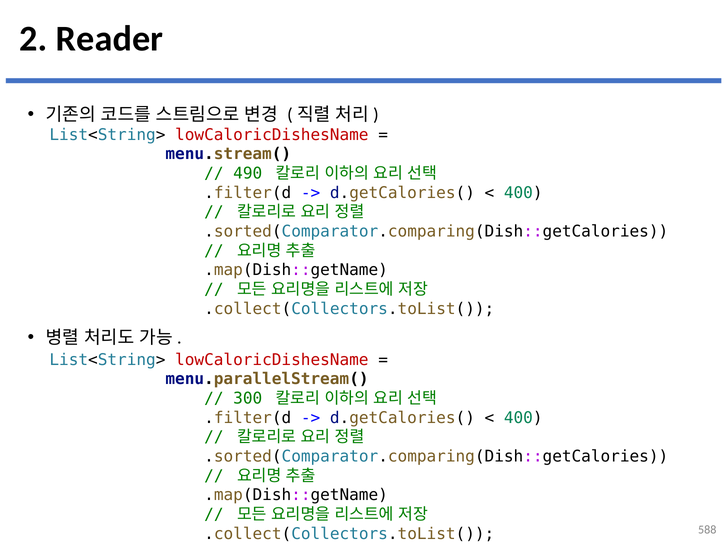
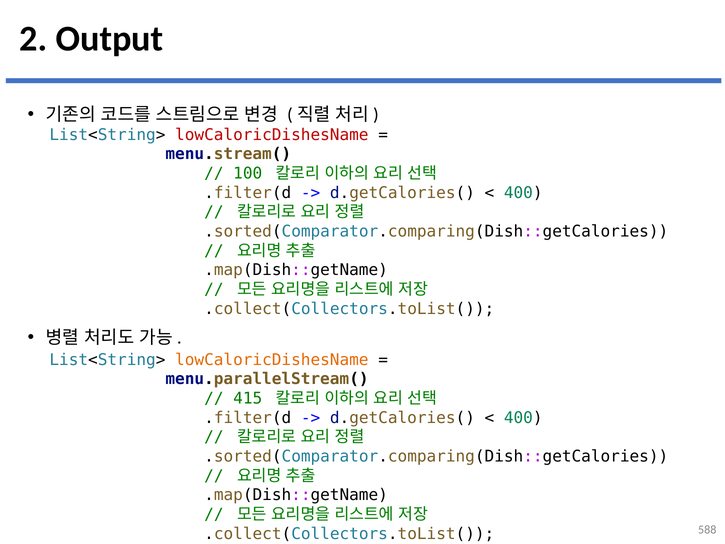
Reader: Reader -> Output
490: 490 -> 100
lowCaloricDishesName at (272, 360) colour: red -> orange
300: 300 -> 415
